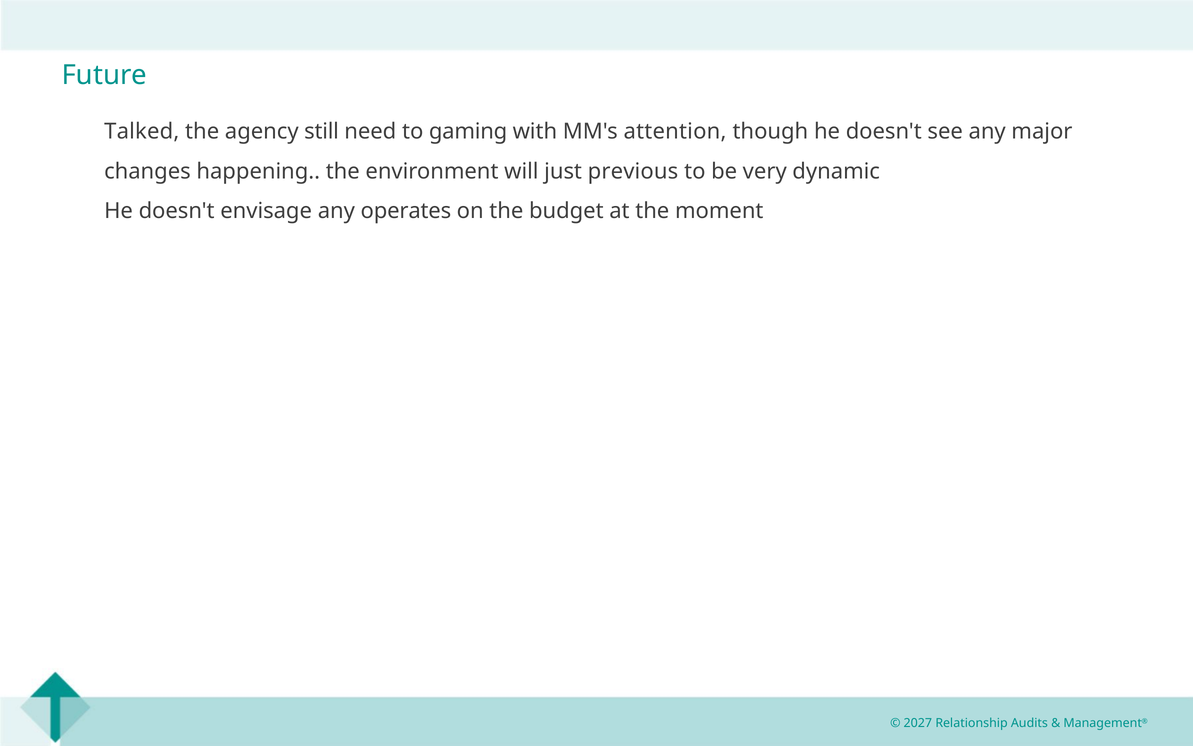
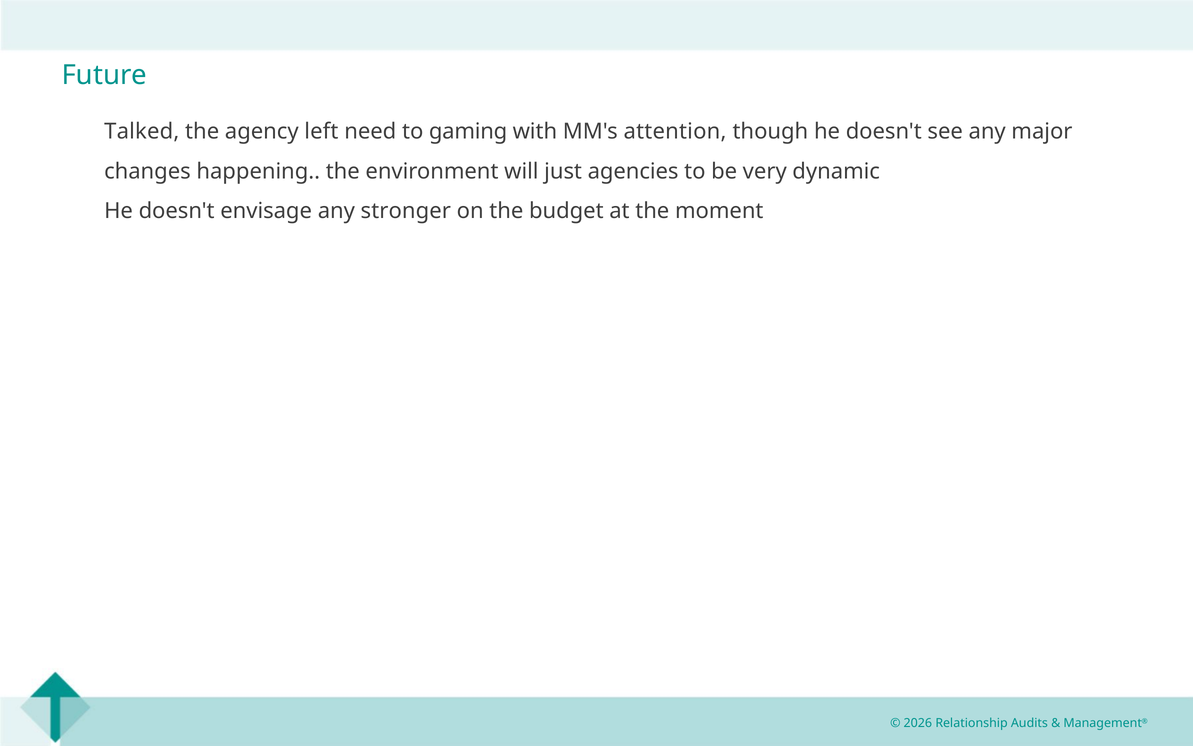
still: still -> left
previous: previous -> agencies
operates: operates -> stronger
2027: 2027 -> 2026
